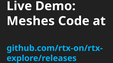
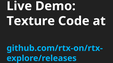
Meshes: Meshes -> Texture
